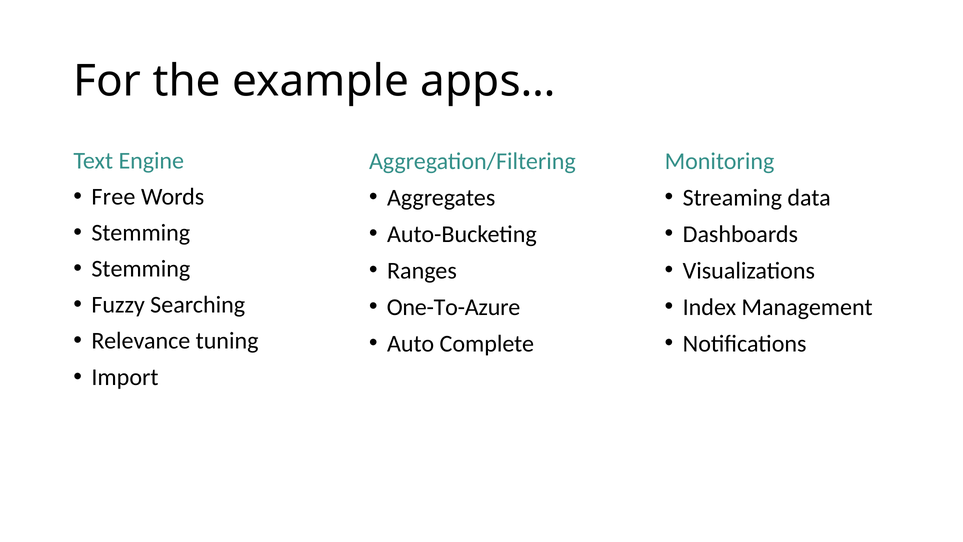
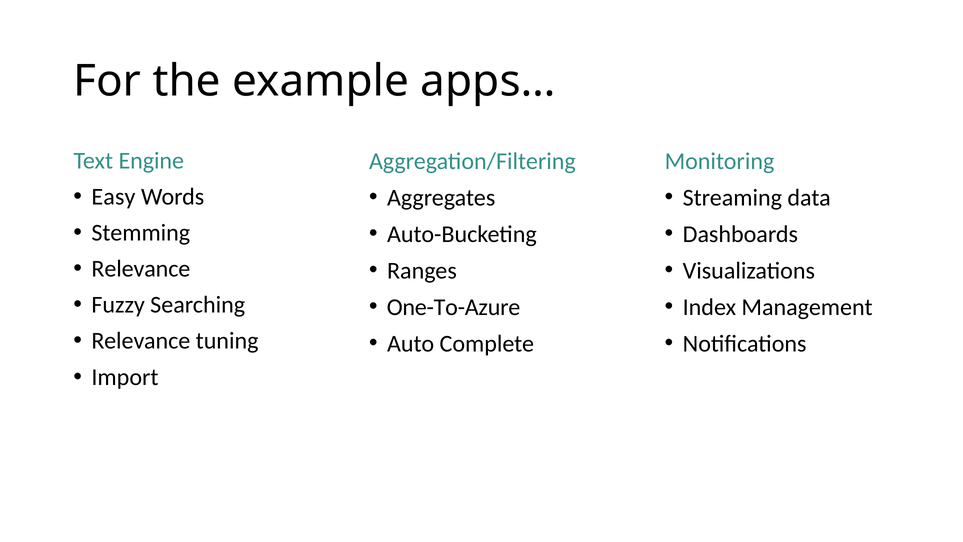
Free: Free -> Easy
Stemming at (141, 269): Stemming -> Relevance
